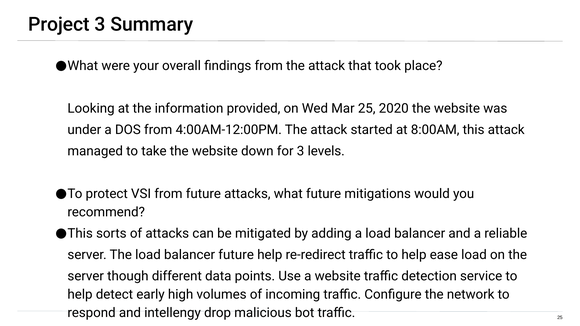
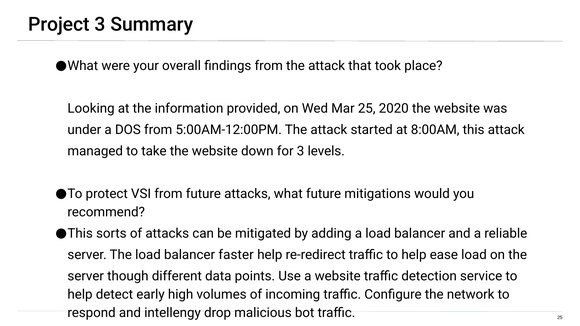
4:00AM-12:00PM: 4:00AM-12:00PM -> 5:00AM-12:00PM
balancer future: future -> faster
